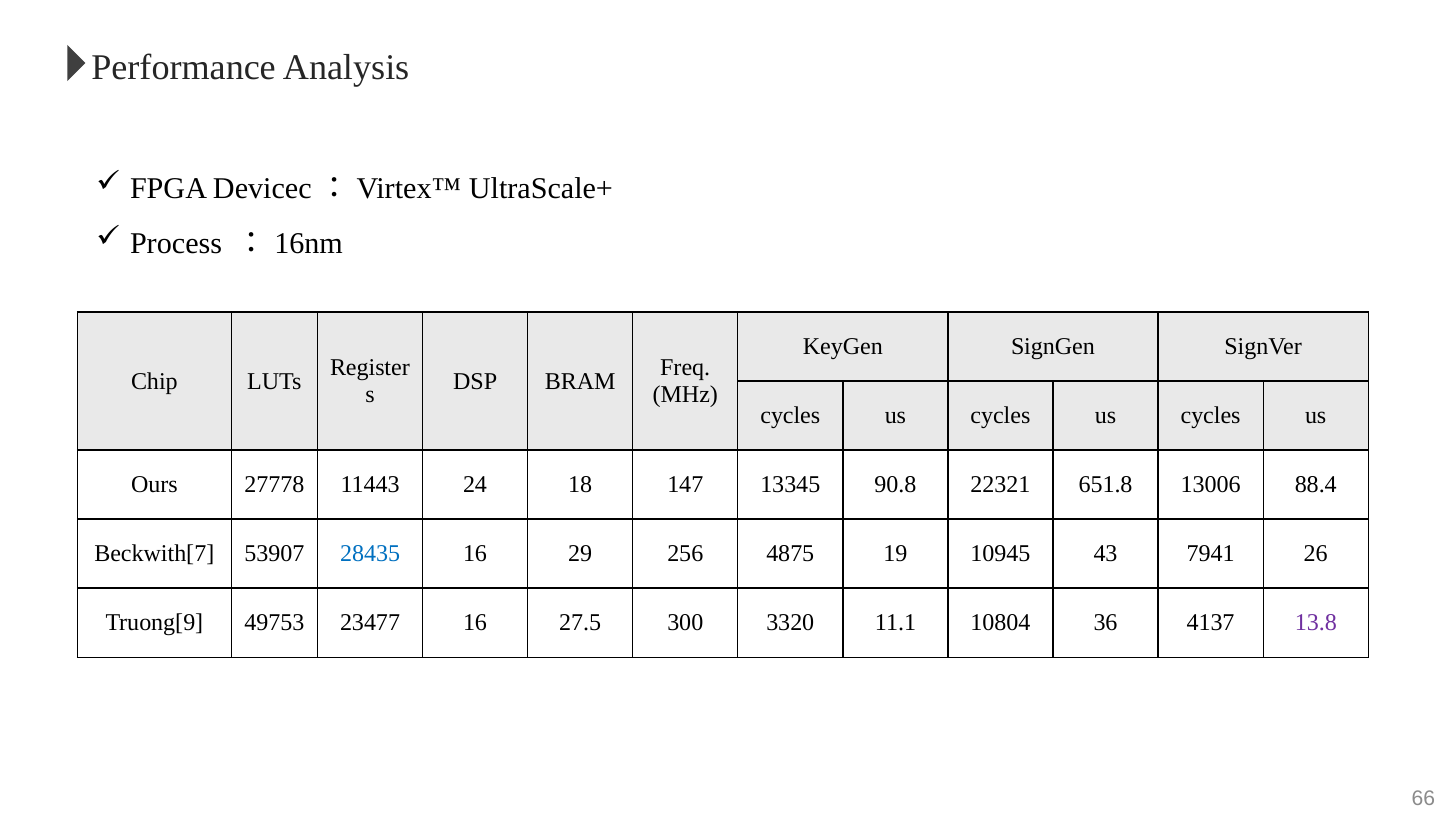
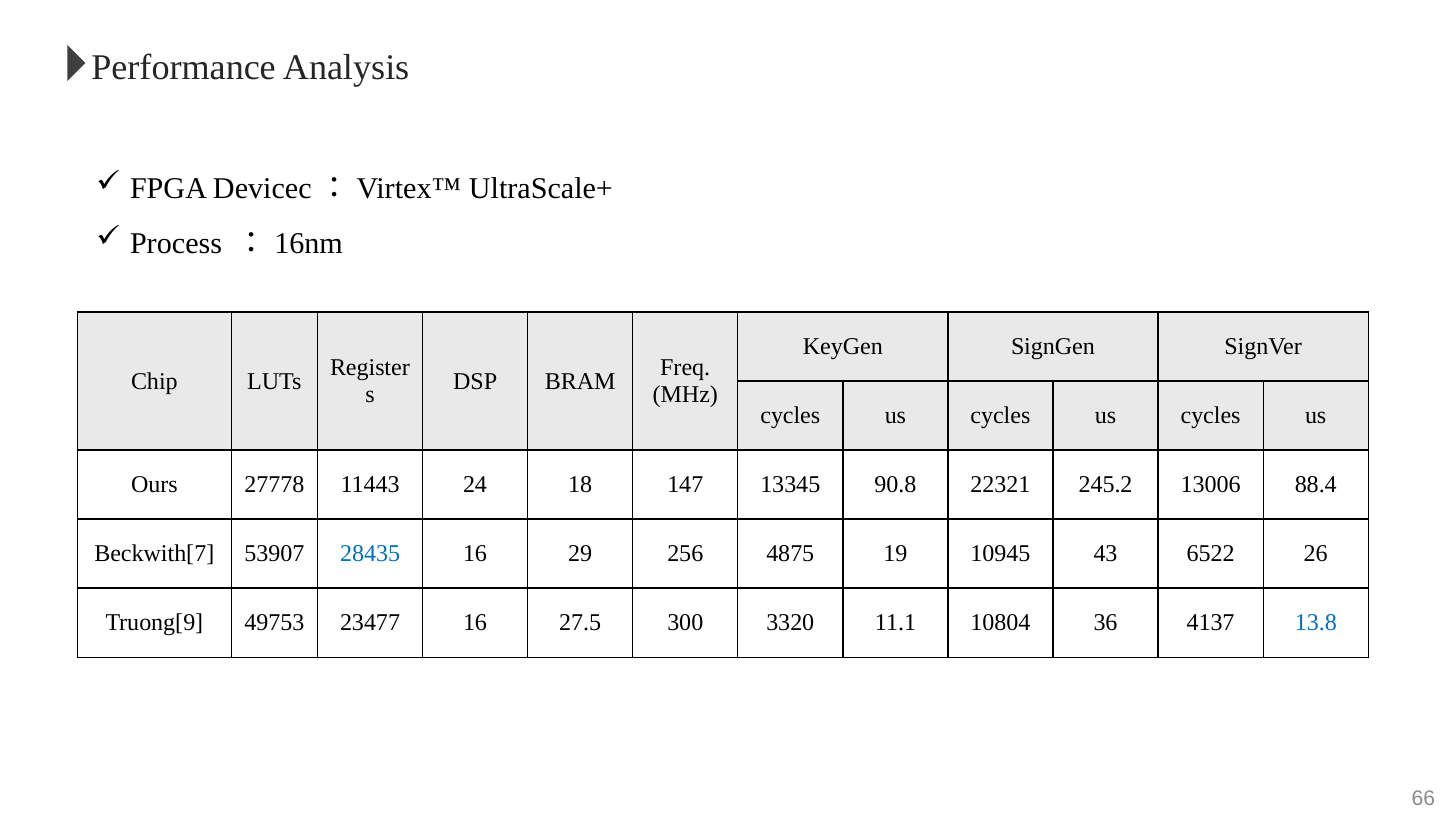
651.8: 651.8 -> 245.2
7941: 7941 -> 6522
13.8 colour: purple -> blue
